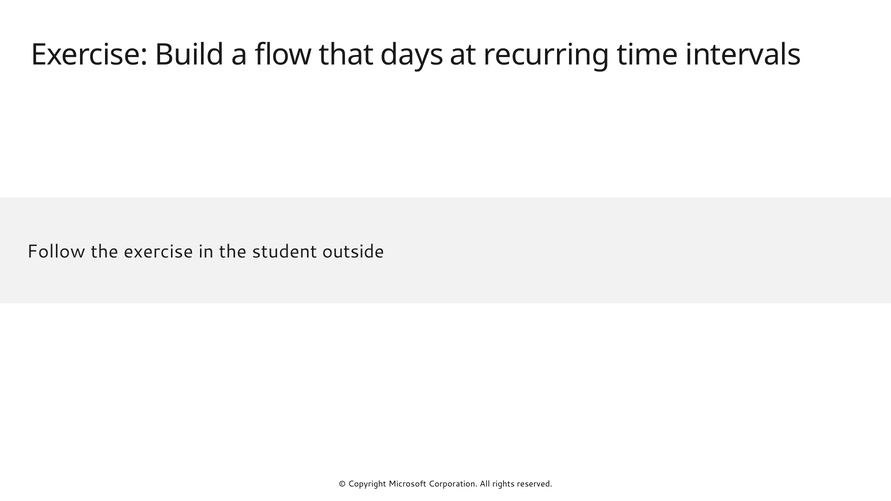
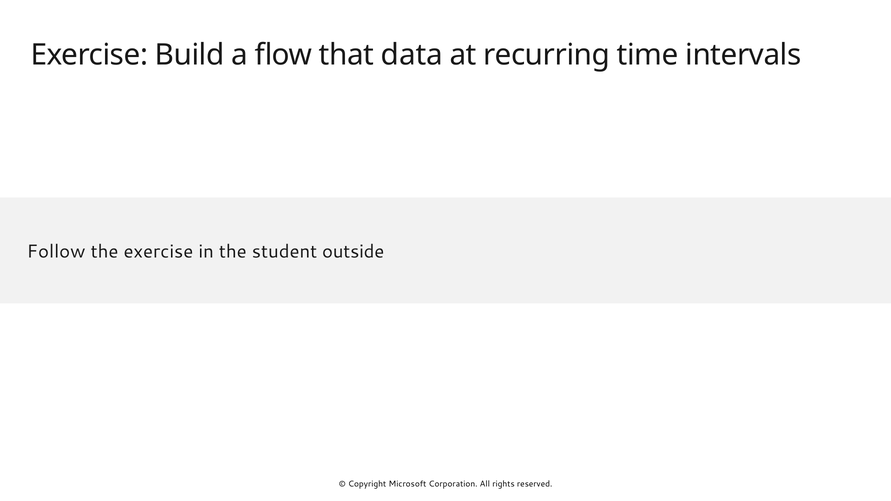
days: days -> data
